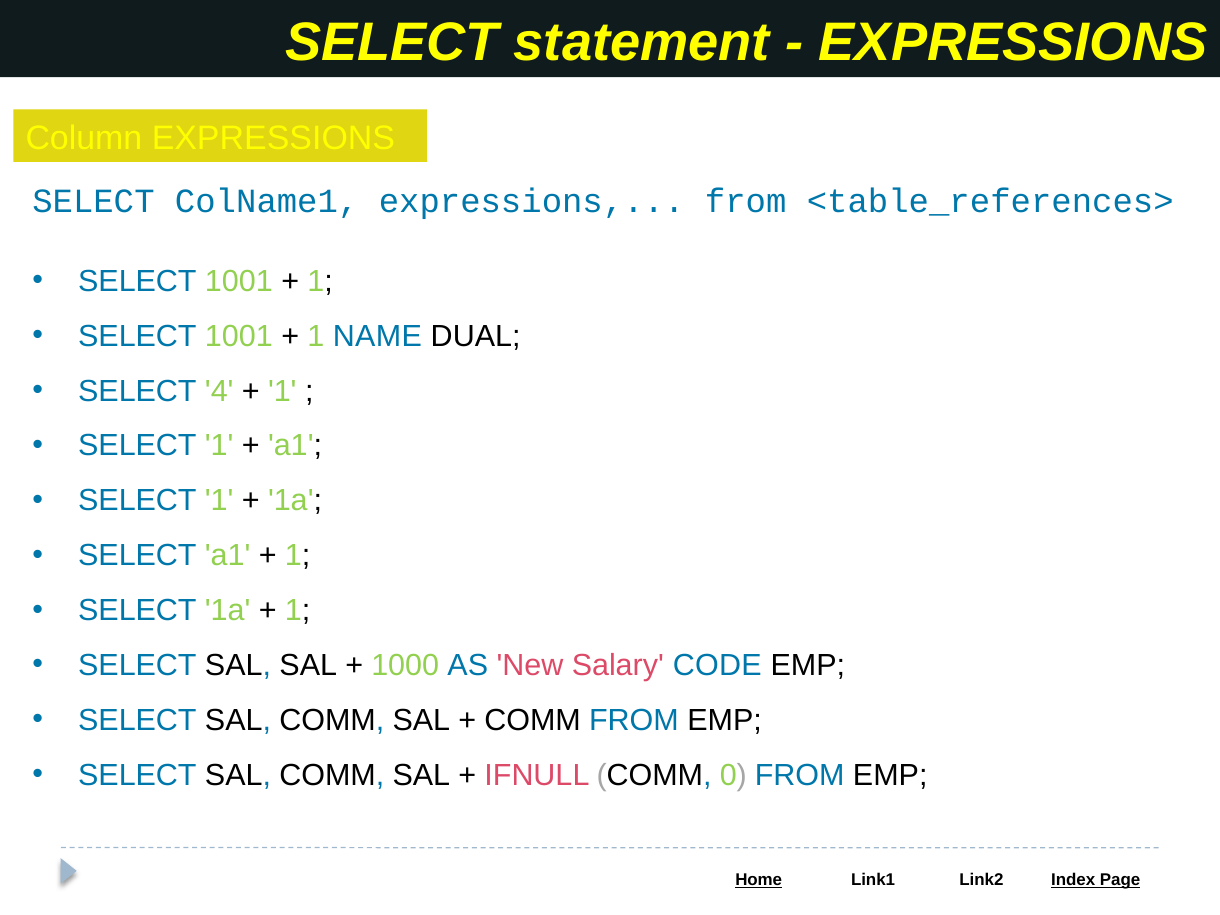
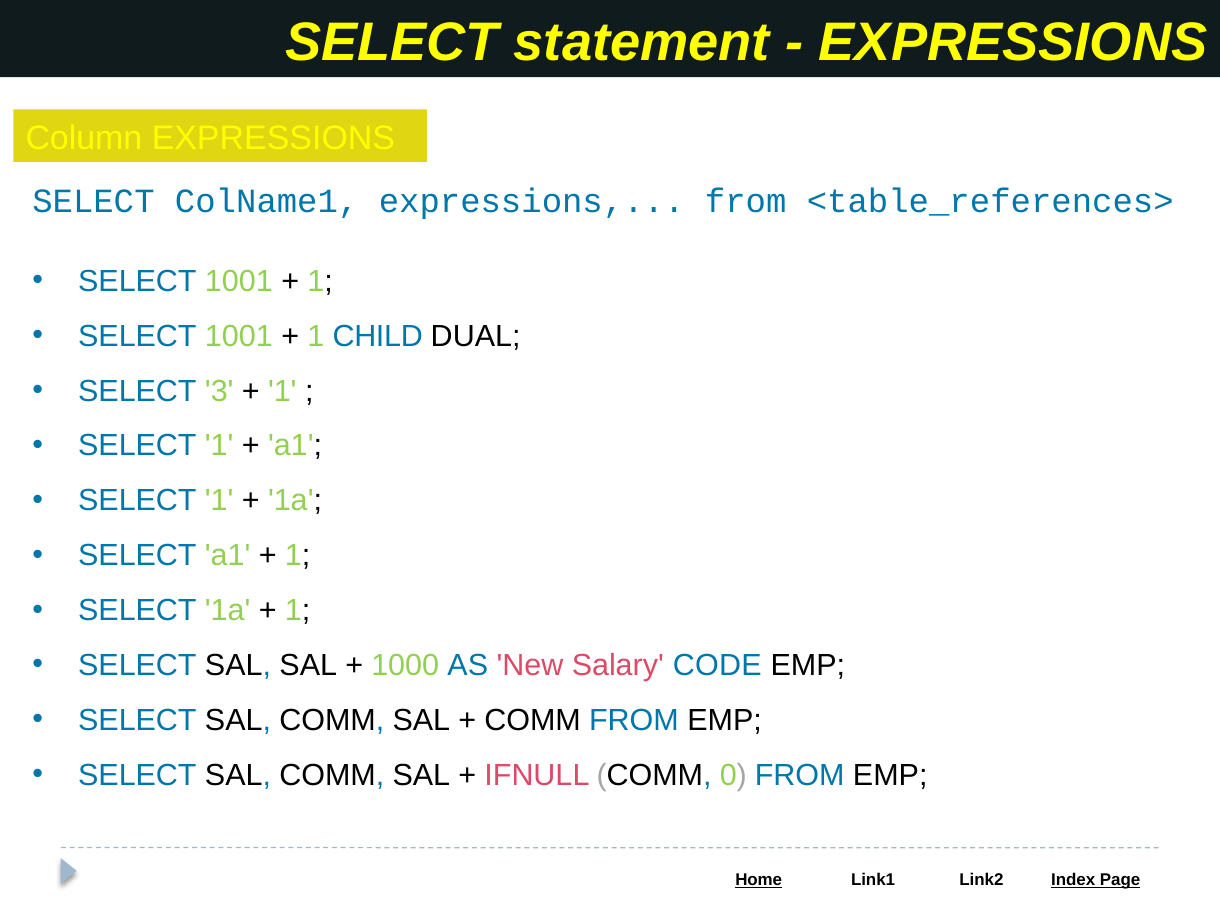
NAME: NAME -> CHILD
4: 4 -> 3
